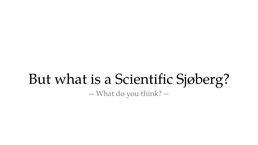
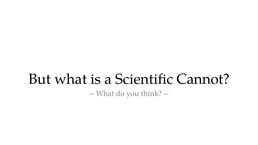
Sjøberg: Sjøberg -> Cannot
